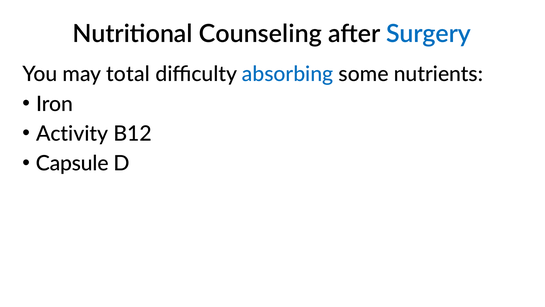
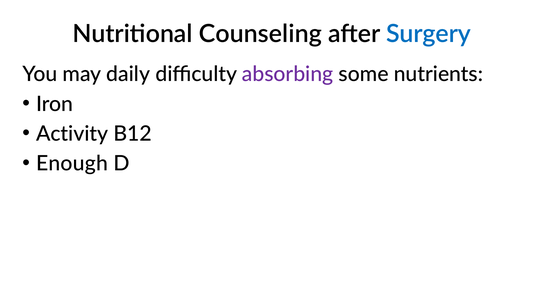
total: total -> daily
absorbing colour: blue -> purple
Capsule: Capsule -> Enough
